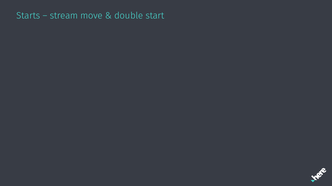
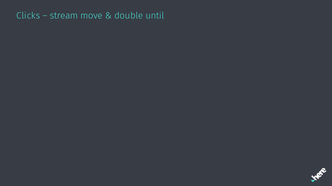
Starts: Starts -> Clicks
start: start -> until
